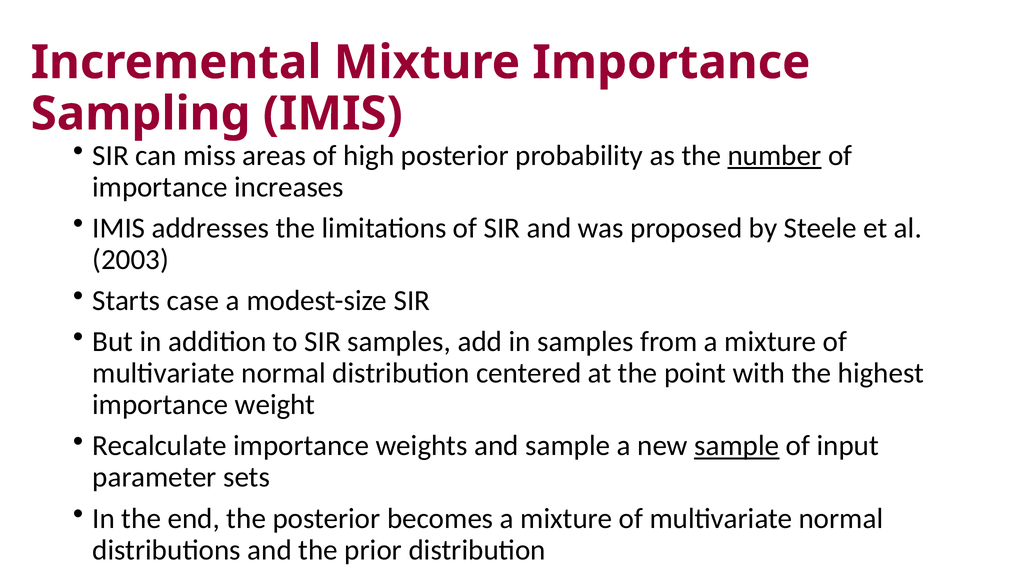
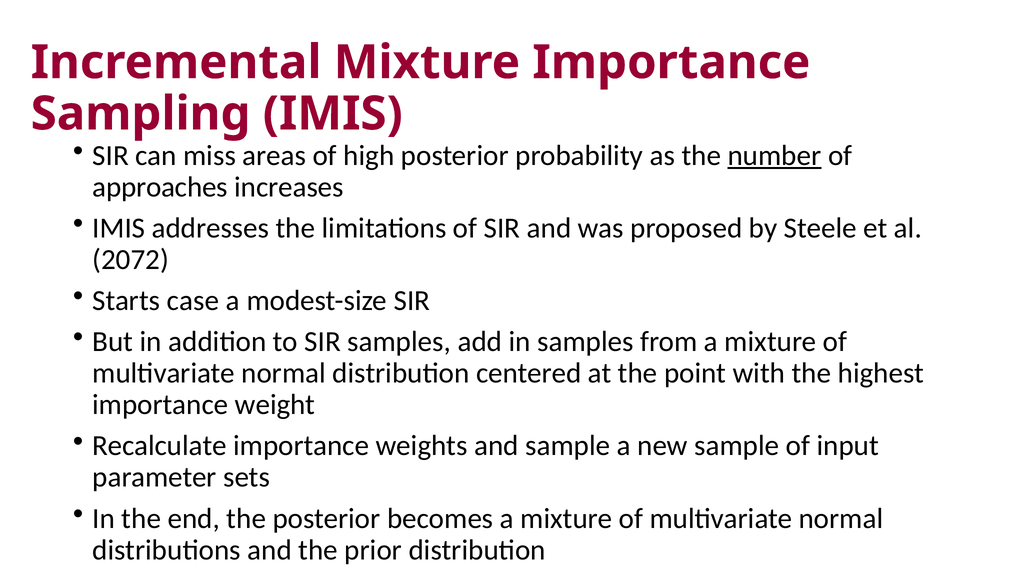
importance at (160, 187): importance -> approaches
2003: 2003 -> 2072
sample at (737, 446) underline: present -> none
